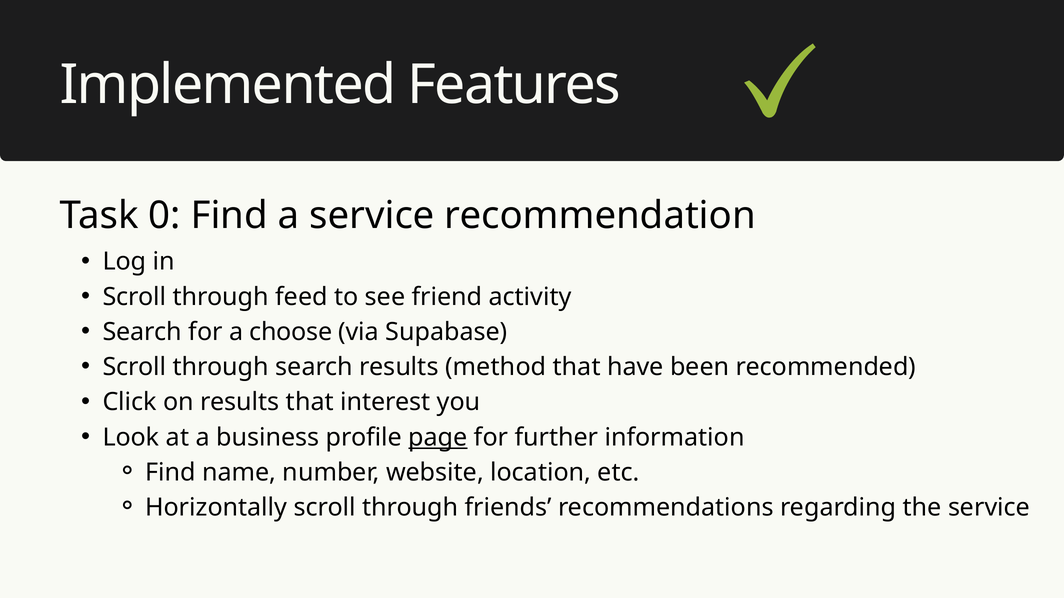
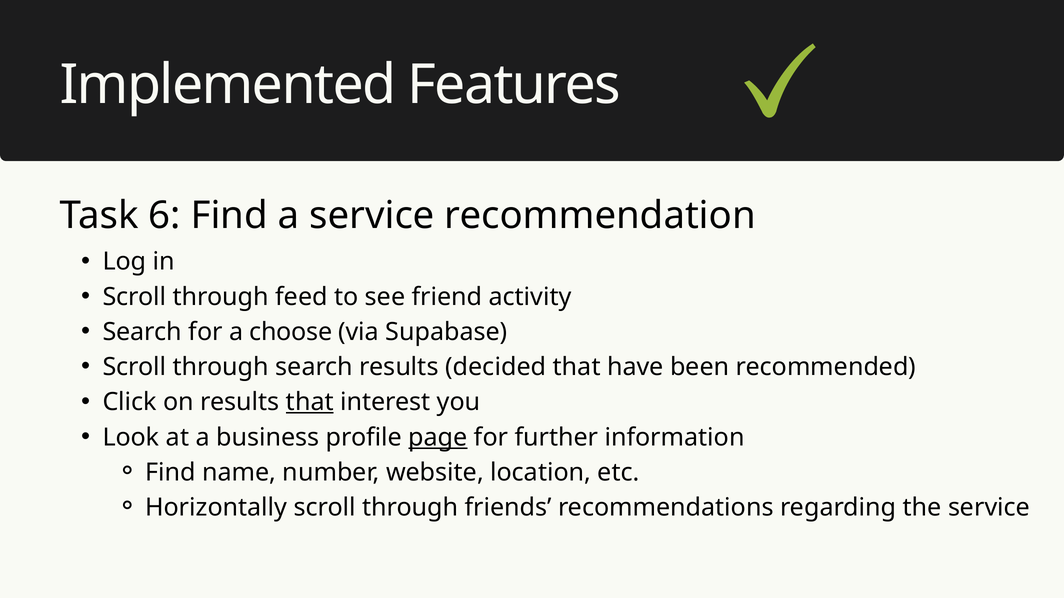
0: 0 -> 6
method: method -> decided
that at (310, 403) underline: none -> present
